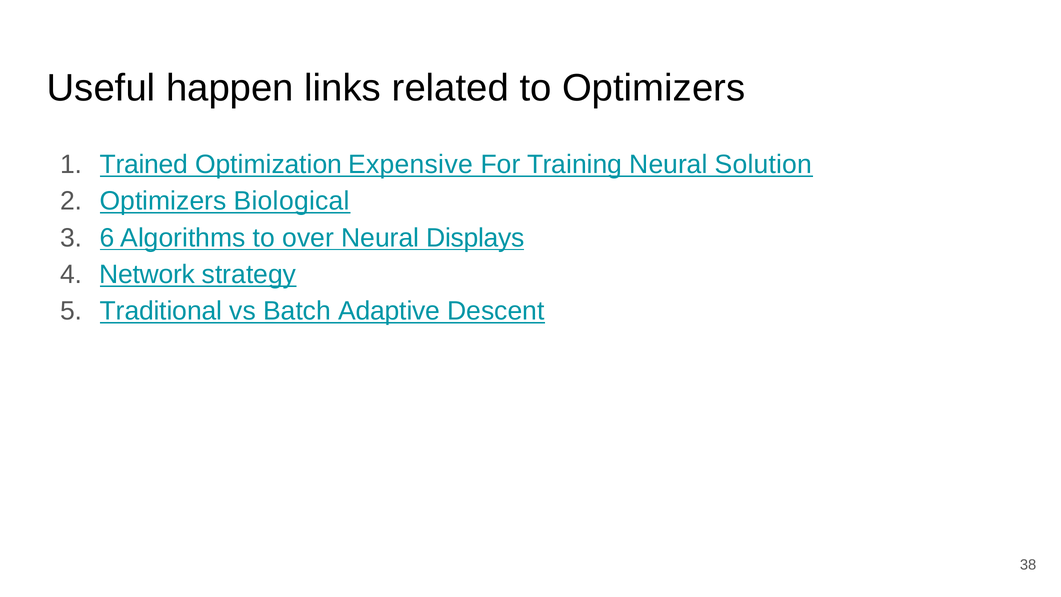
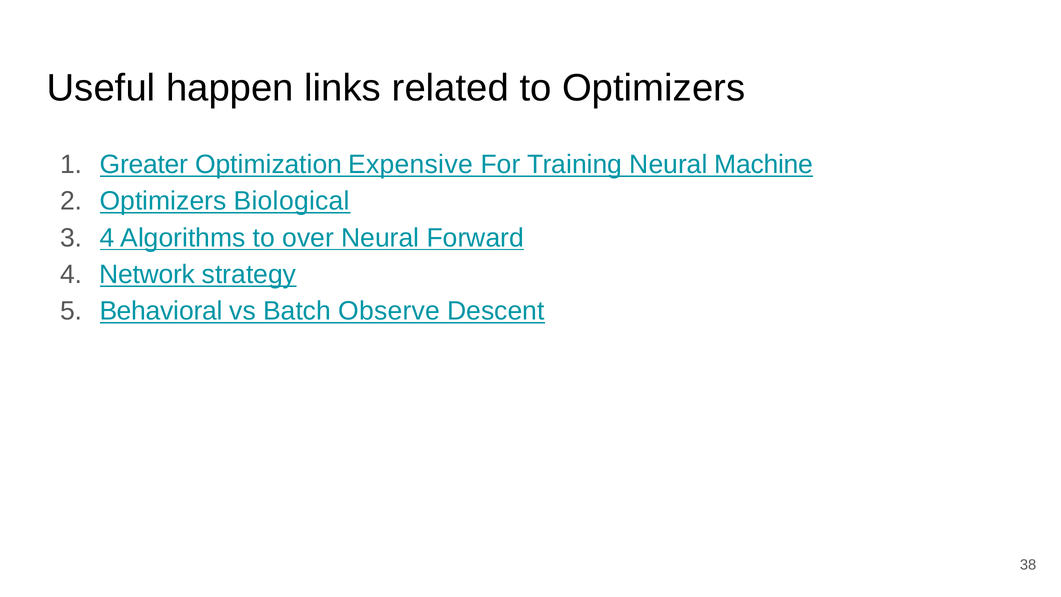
Trained: Trained -> Greater
Solution: Solution -> Machine
6 at (107, 238): 6 -> 4
Displays: Displays -> Forward
Traditional: Traditional -> Behavioral
Adaptive: Adaptive -> Observe
